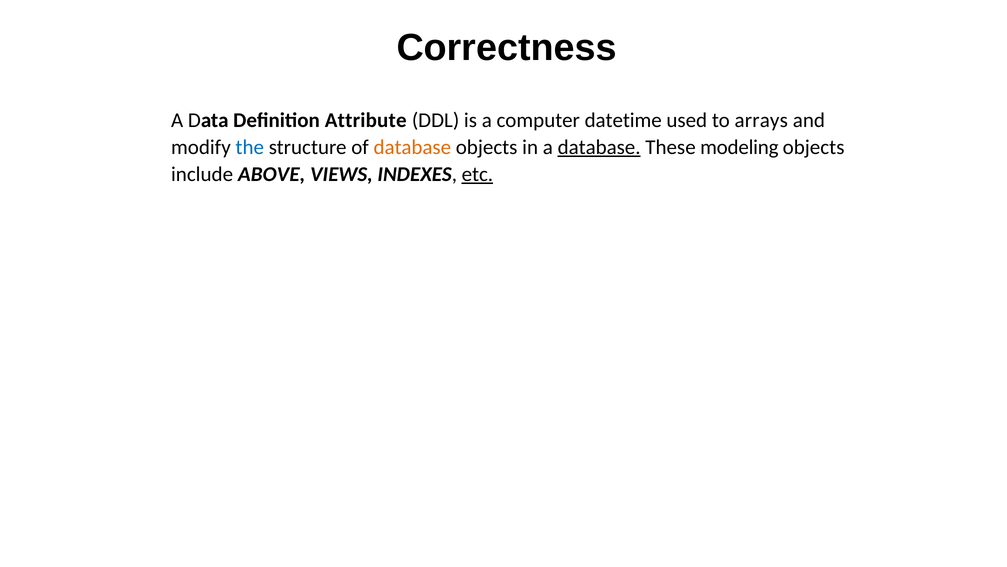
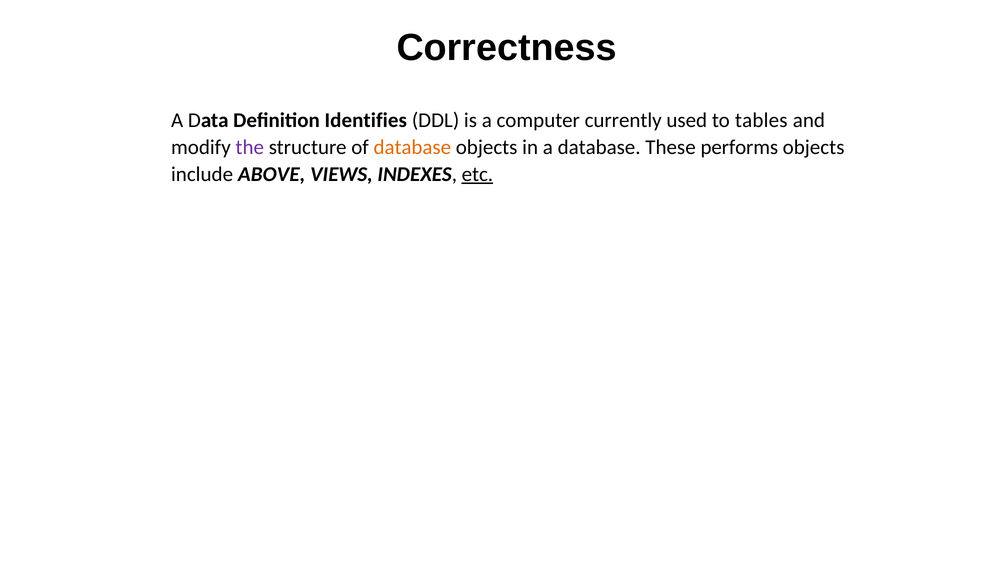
Attribute: Attribute -> Identifies
datetime: datetime -> currently
arrays: arrays -> tables
the colour: blue -> purple
database at (599, 147) underline: present -> none
modeling: modeling -> performs
